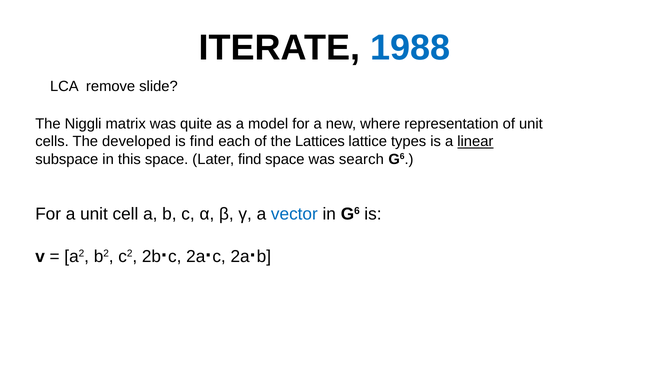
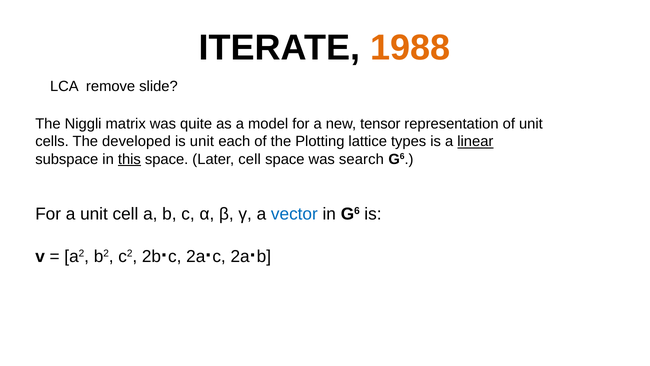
1988 colour: blue -> orange
where: where -> tensor
is find: find -> unit
Lattices: Lattices -> Plotting
this underline: none -> present
Later find: find -> cell
